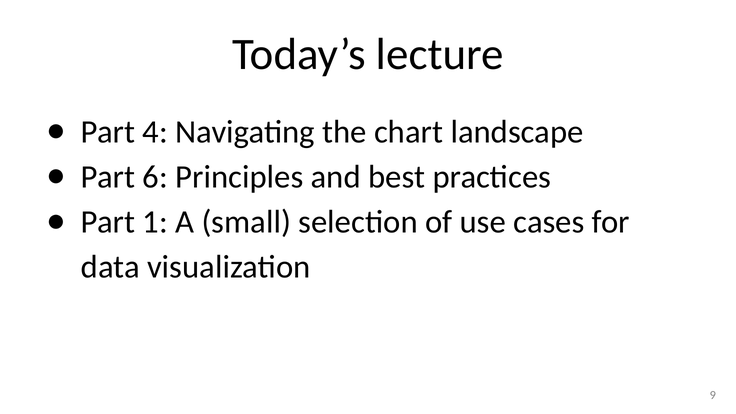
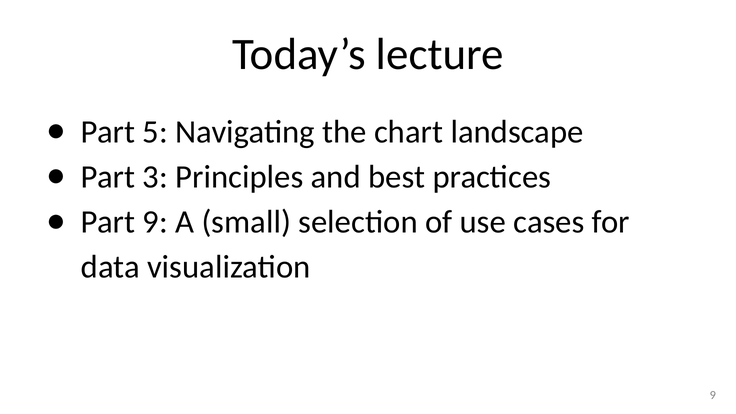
4: 4 -> 5
6: 6 -> 3
Part 1: 1 -> 9
